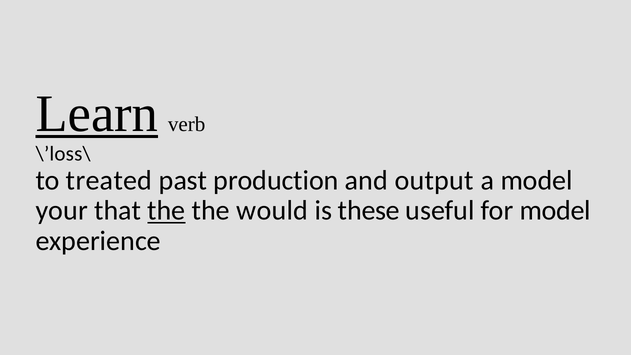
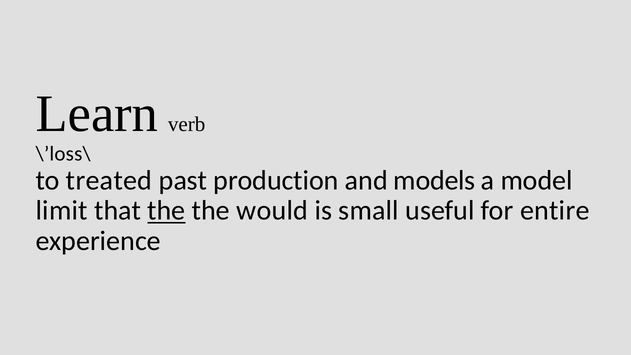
Learn underline: present -> none
output: output -> models
your: your -> limit
these: these -> small
for model: model -> entire
